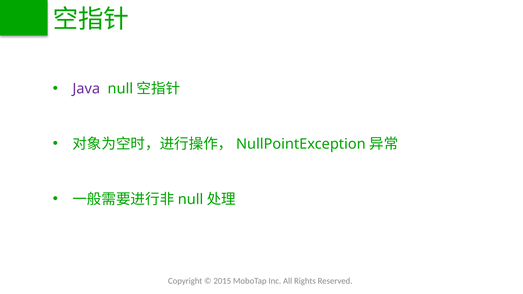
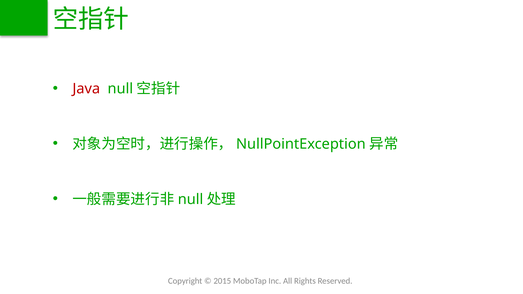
Java colour: purple -> red
